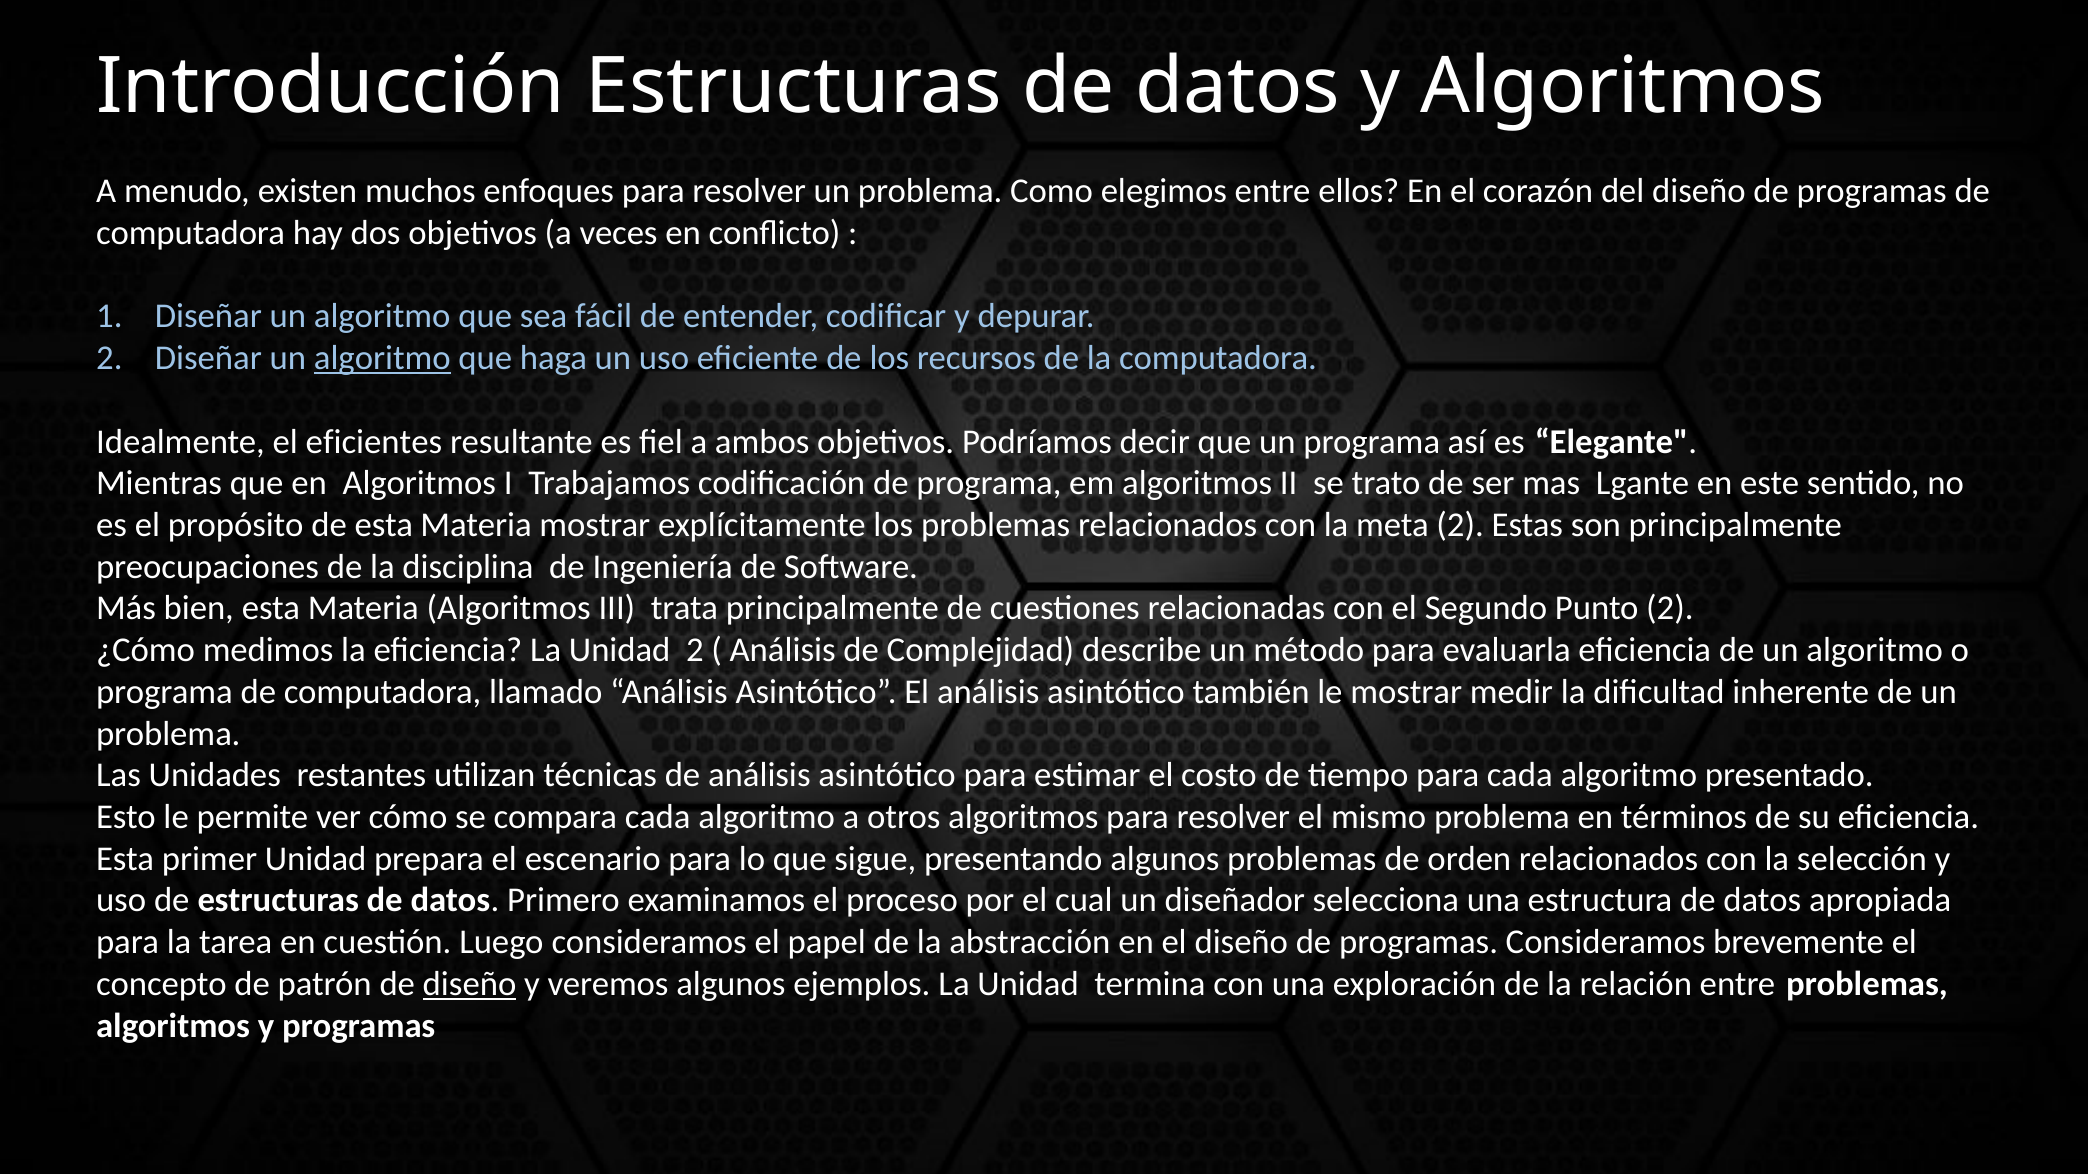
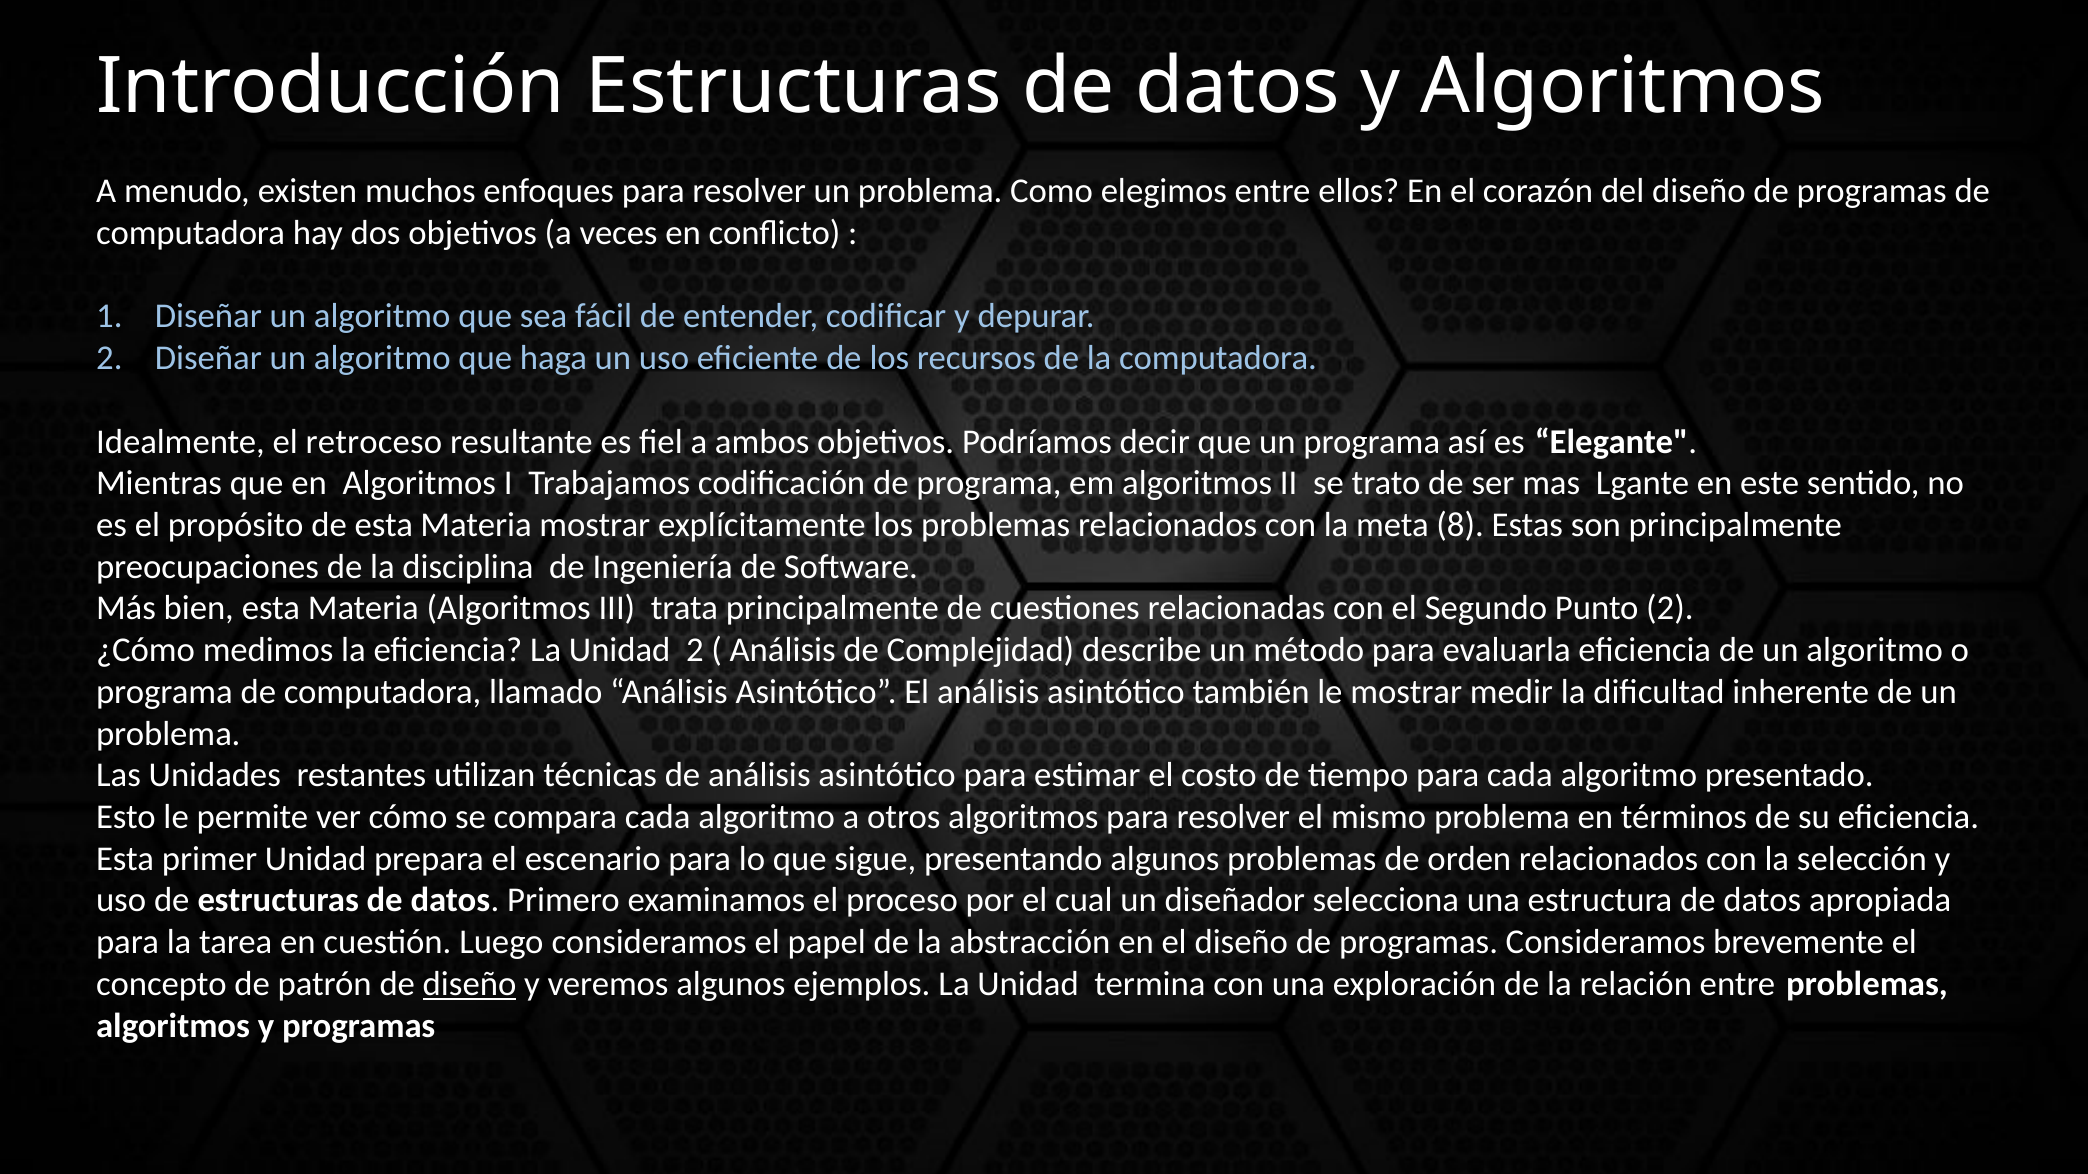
algoritmo at (382, 358) underline: present -> none
eficientes: eficientes -> retroceso
meta 2: 2 -> 8
